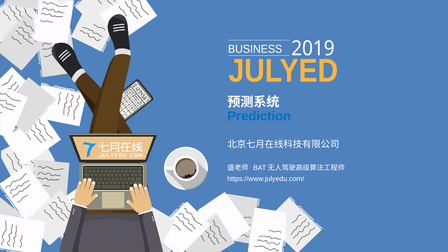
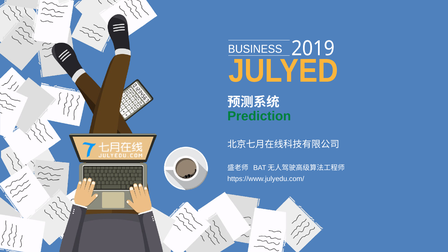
Prediction colour: blue -> green
